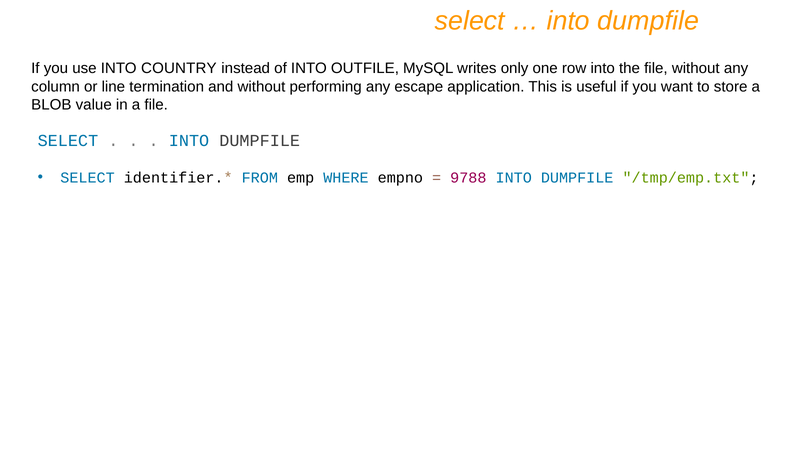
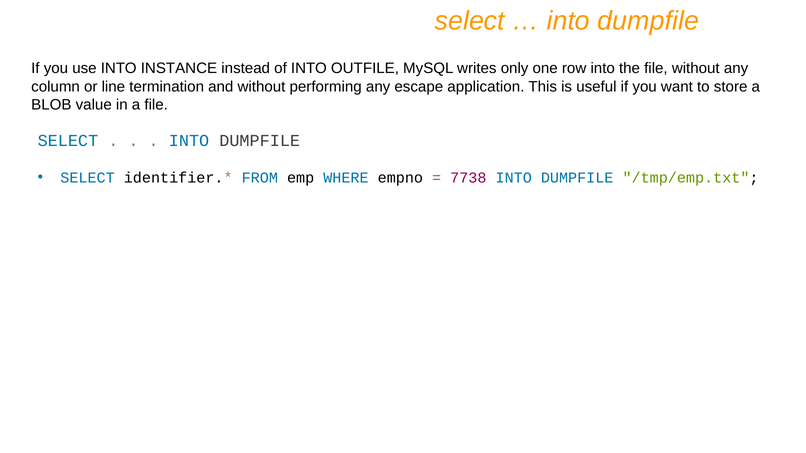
COUNTRY: COUNTRY -> INSTANCE
9788: 9788 -> 7738
